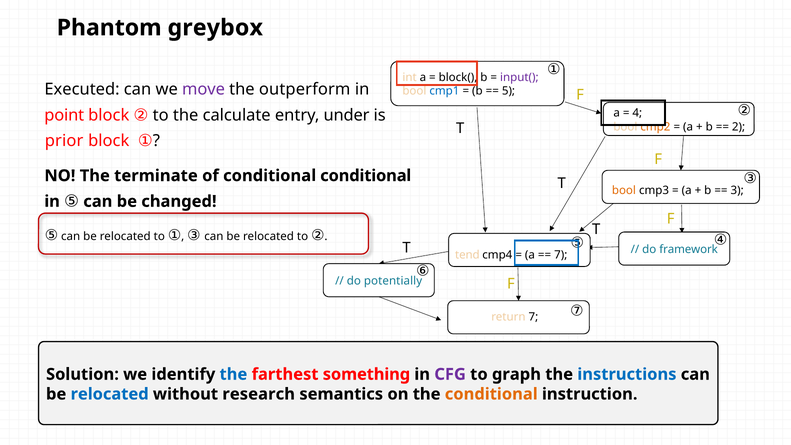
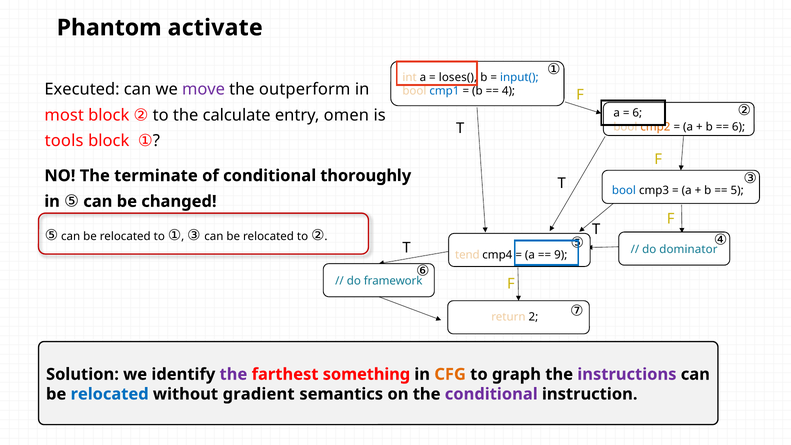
greybox: greybox -> activate
block(: block( -> loses(
input( colour: purple -> blue
5: 5 -> 4
4 at (637, 113): 4 -> 6
point: point -> most
under: under -> omen
2 at (739, 127): 2 -> 6
prior: prior -> tools
conditional conditional: conditional -> thoroughly
bool at (624, 190) colour: orange -> blue
3: 3 -> 5
framework: framework -> dominator
7 at (561, 255): 7 -> 9
potentially: potentially -> framework
return 7: 7 -> 2
the at (233, 374) colour: blue -> purple
CFG colour: purple -> orange
instructions colour: blue -> purple
research: research -> gradient
conditional at (491, 394) colour: orange -> purple
